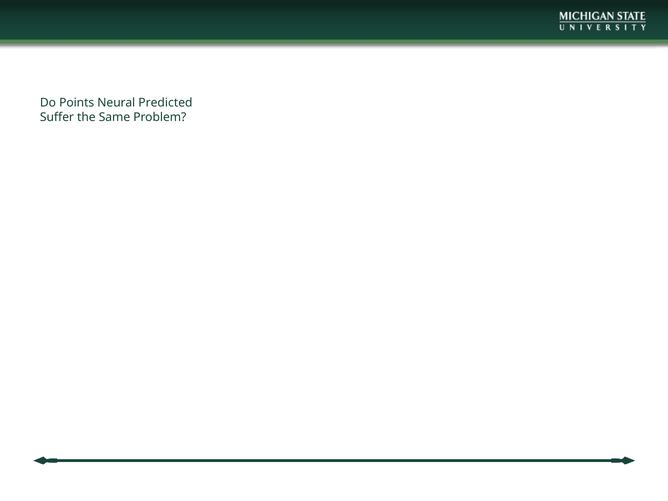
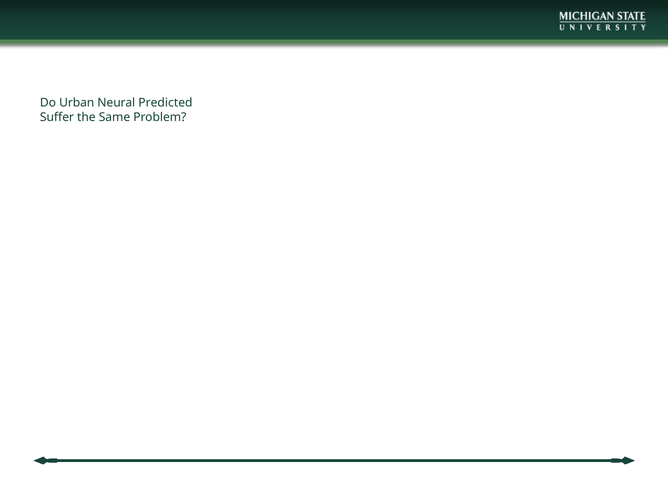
Points: Points -> Urban
